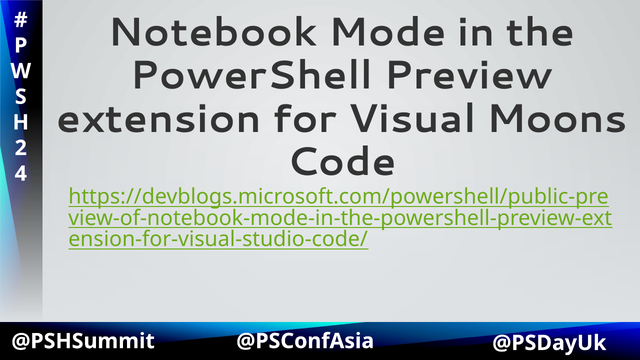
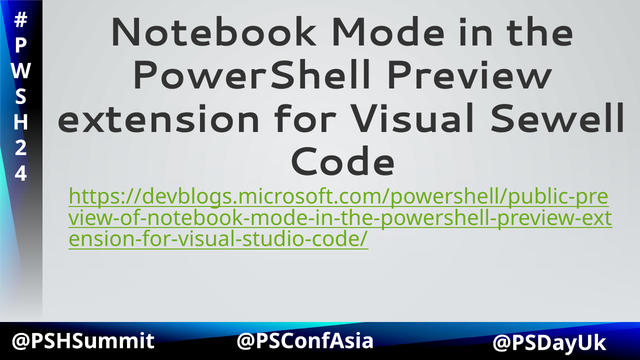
Moons: Moons -> Sewell
